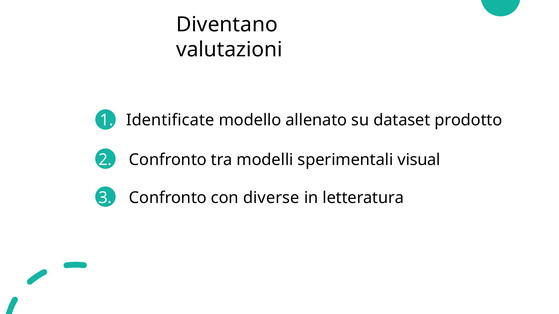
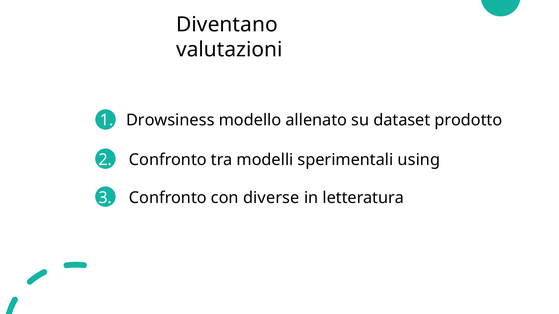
Identificate: Identificate -> Drowsiness
visual: visual -> using
